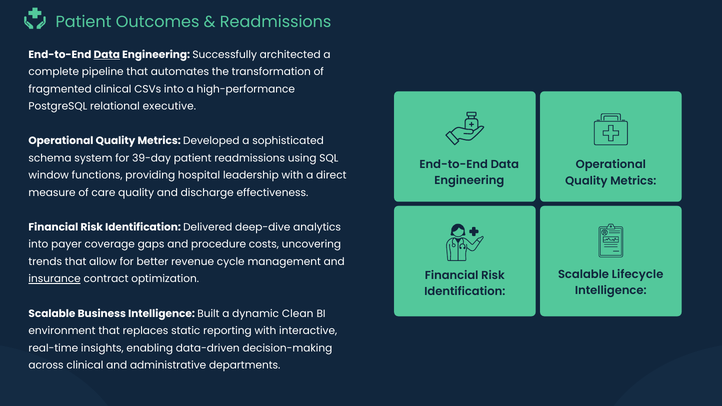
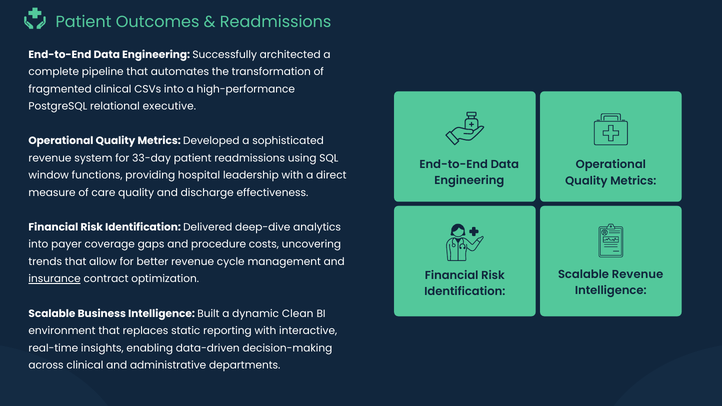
Data at (107, 55) underline: present -> none
schema at (50, 158): schema -> revenue
39-day: 39-day -> 33-day
Scalable Lifecycle: Lifecycle -> Revenue
